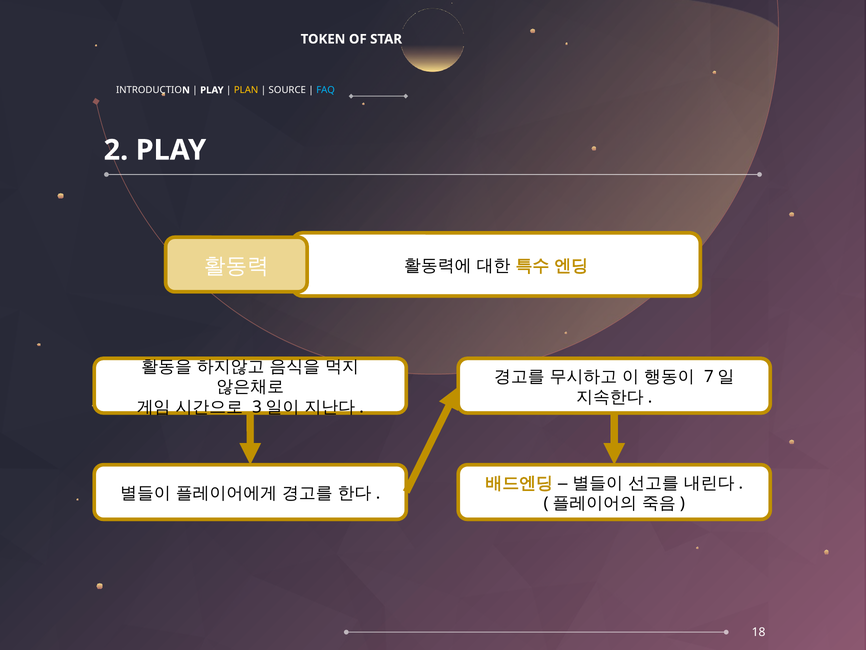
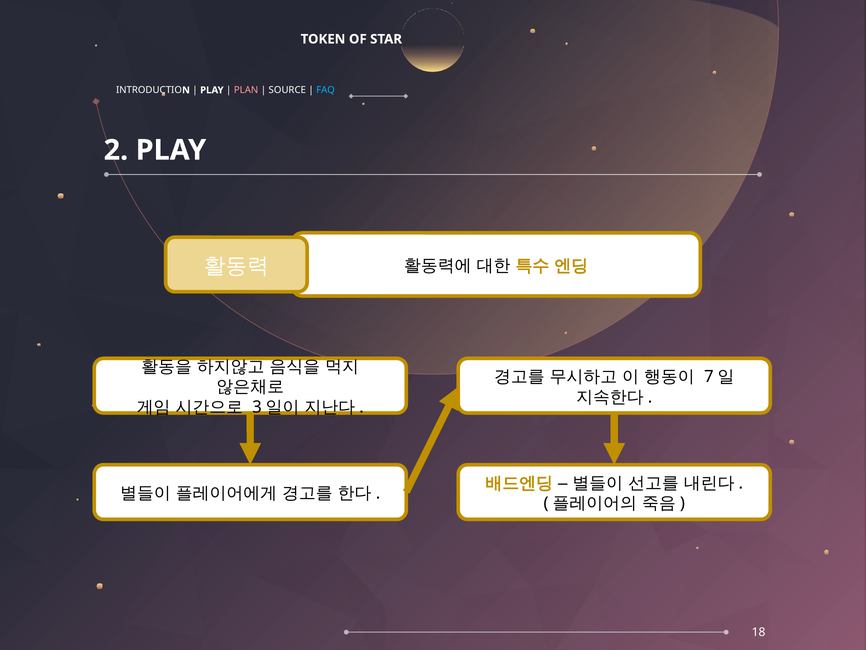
PLAN colour: yellow -> pink
